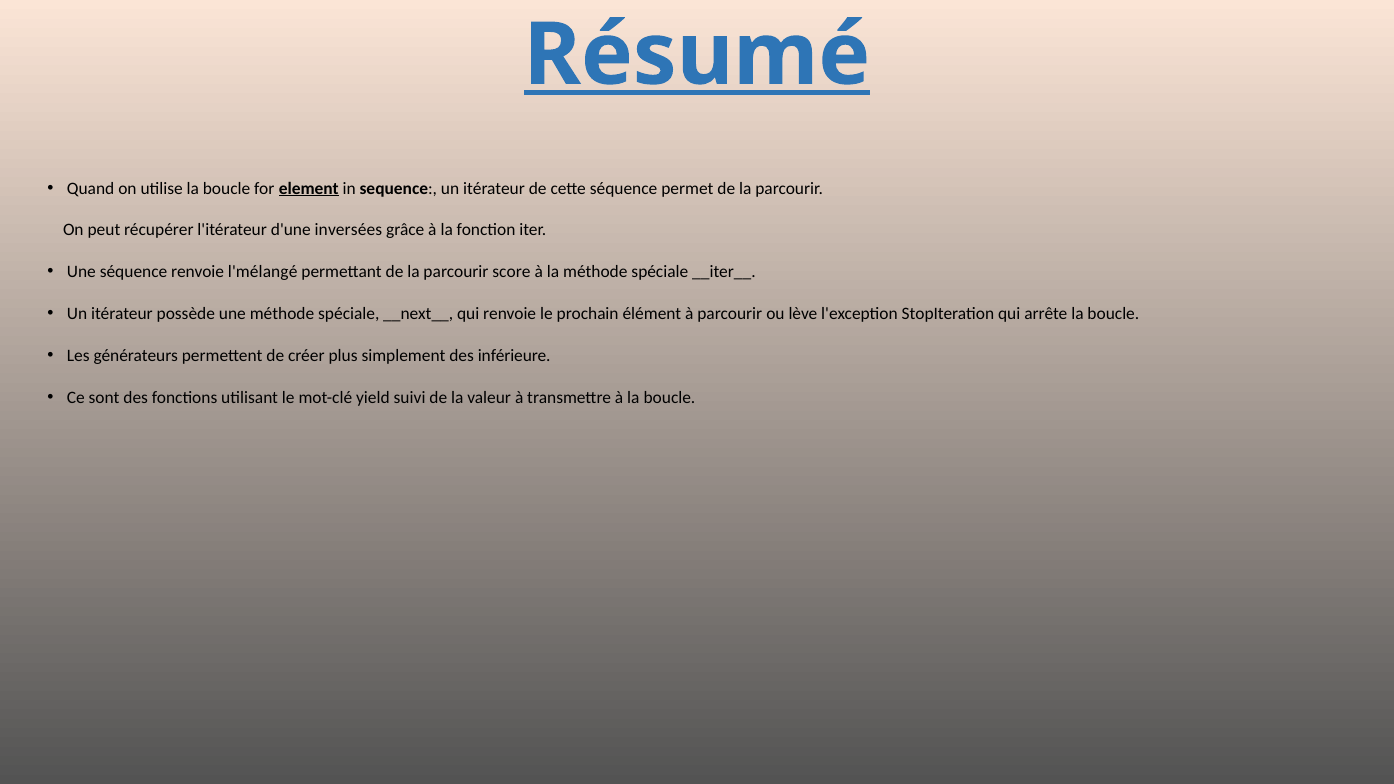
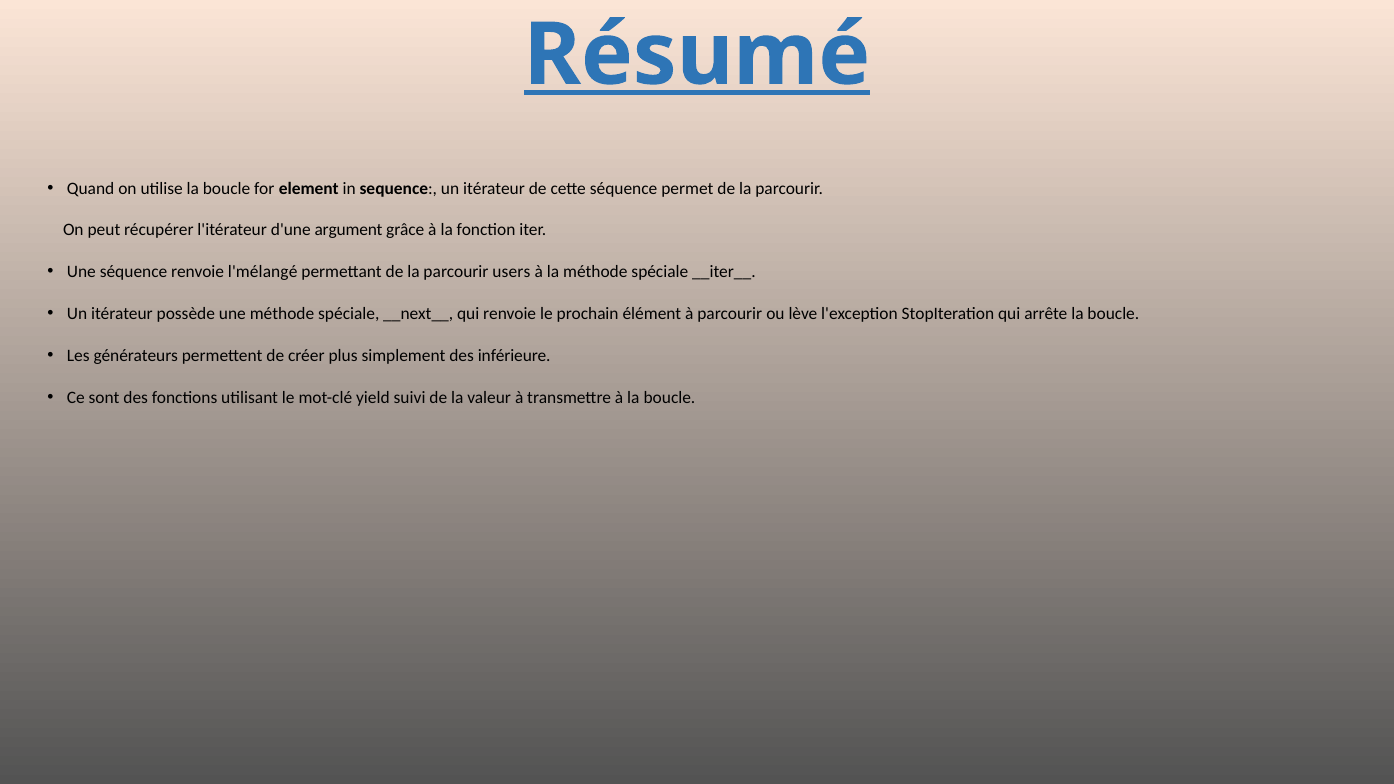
element underline: present -> none
inversées: inversées -> argument
score: score -> users
